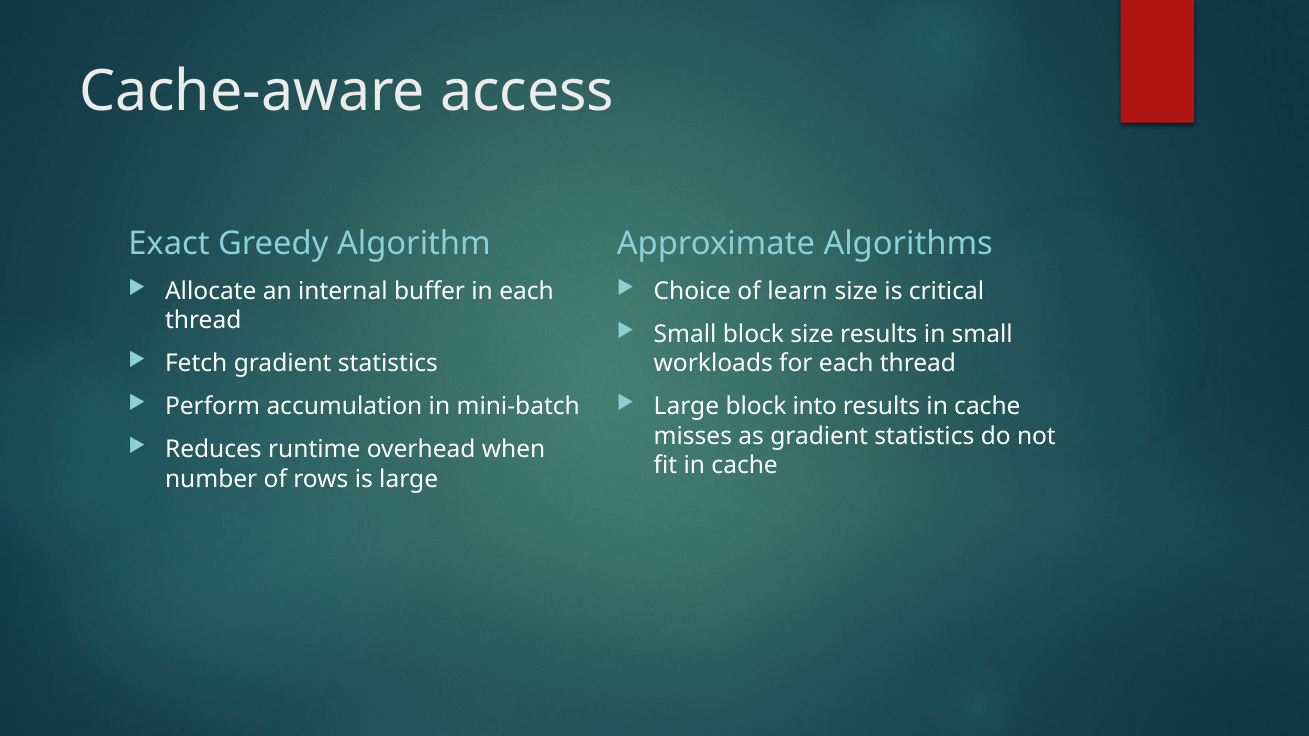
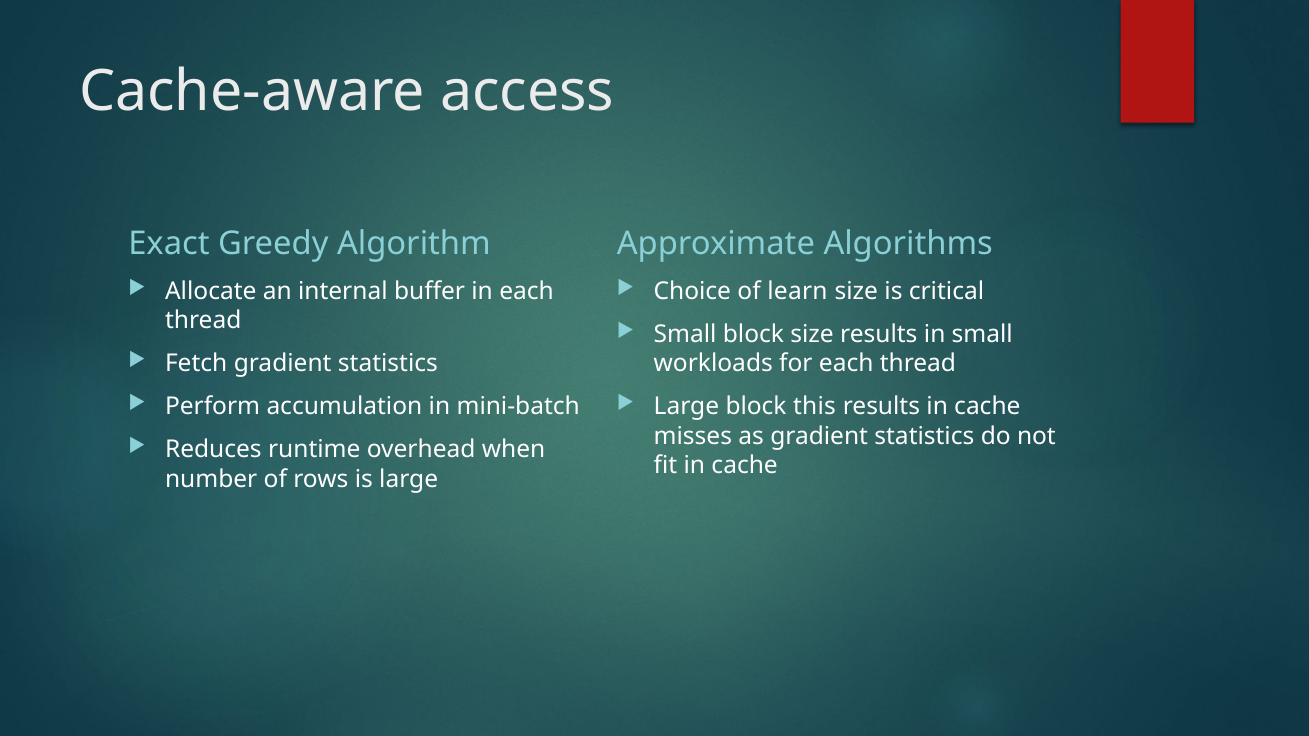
into: into -> this
